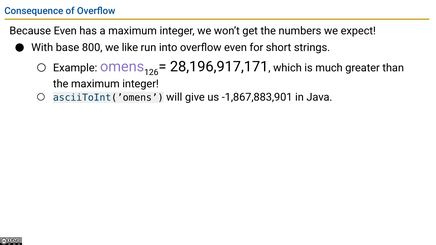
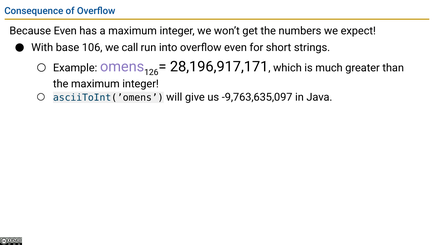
800: 800 -> 106
like: like -> call
-1,867,883,901: -1,867,883,901 -> -9,763,635,097
